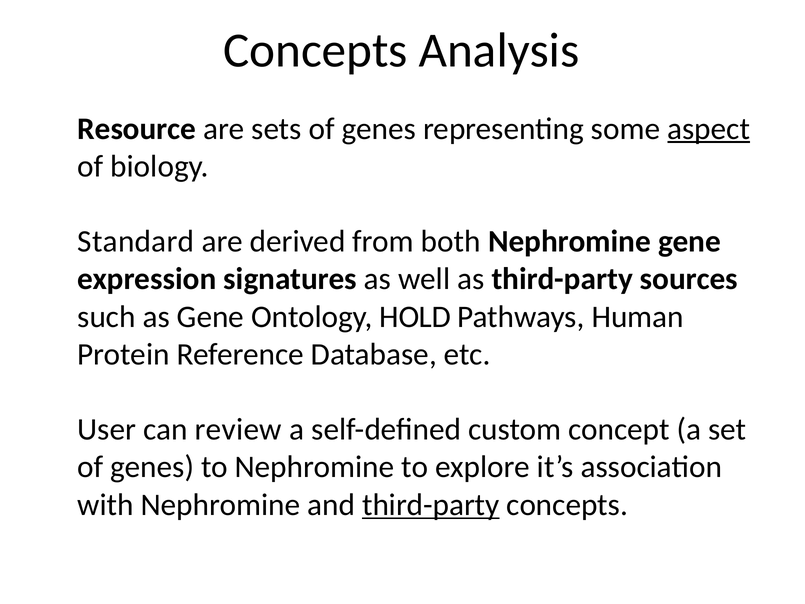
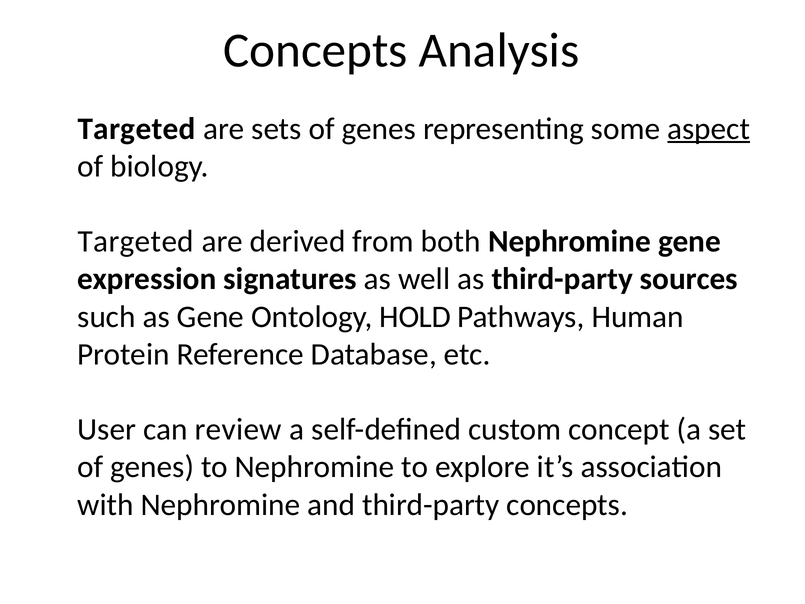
Resource at (137, 129): Resource -> Targeted
Standard at (136, 241): Standard -> Targeted
third-party at (431, 505) underline: present -> none
